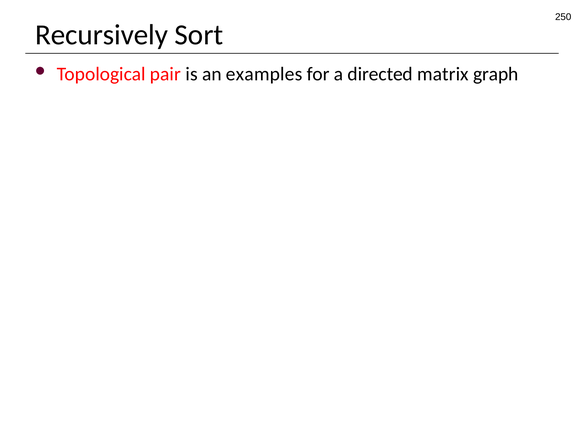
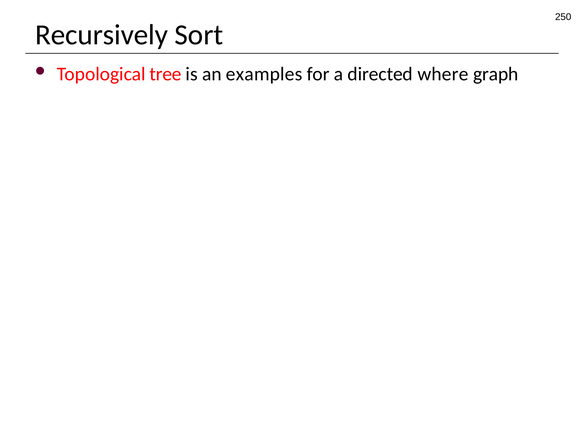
pair: pair -> tree
matrix: matrix -> where
